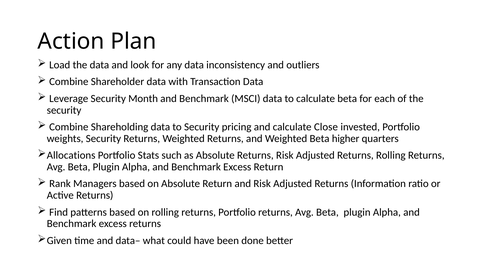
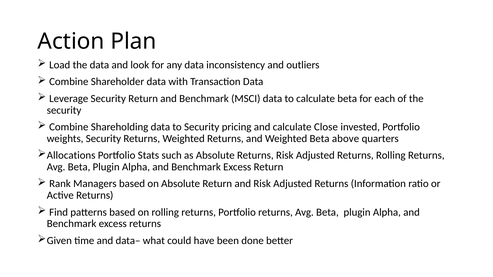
Security Month: Month -> Return
higher: higher -> above
